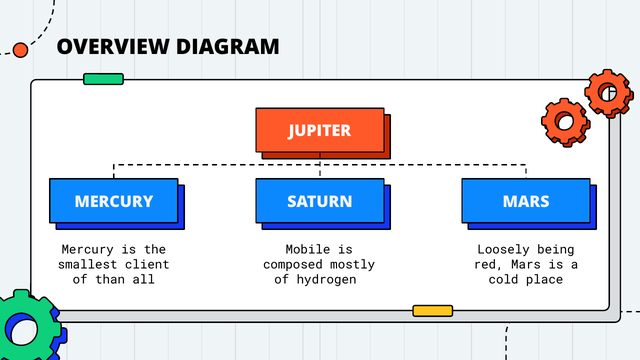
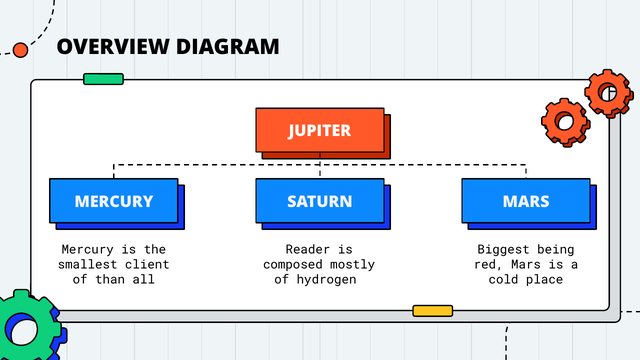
Mobile: Mobile -> Reader
Loosely: Loosely -> Biggest
